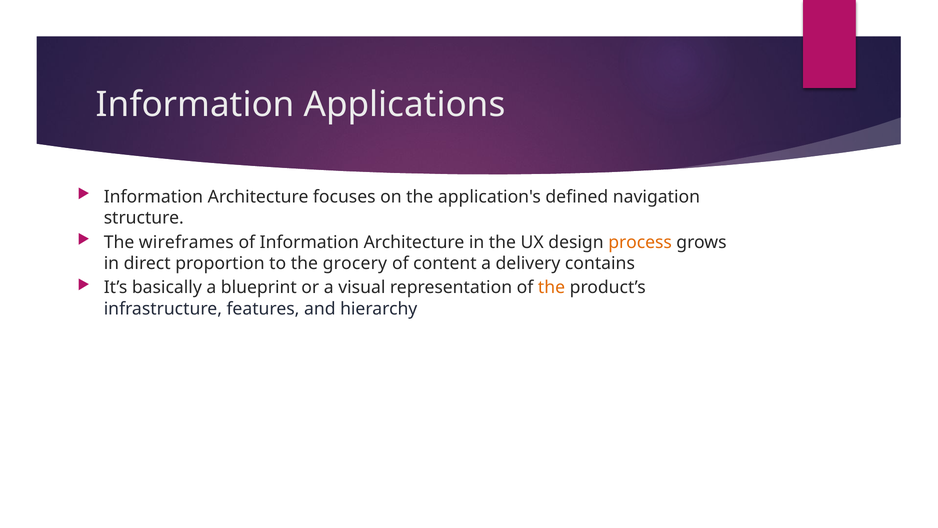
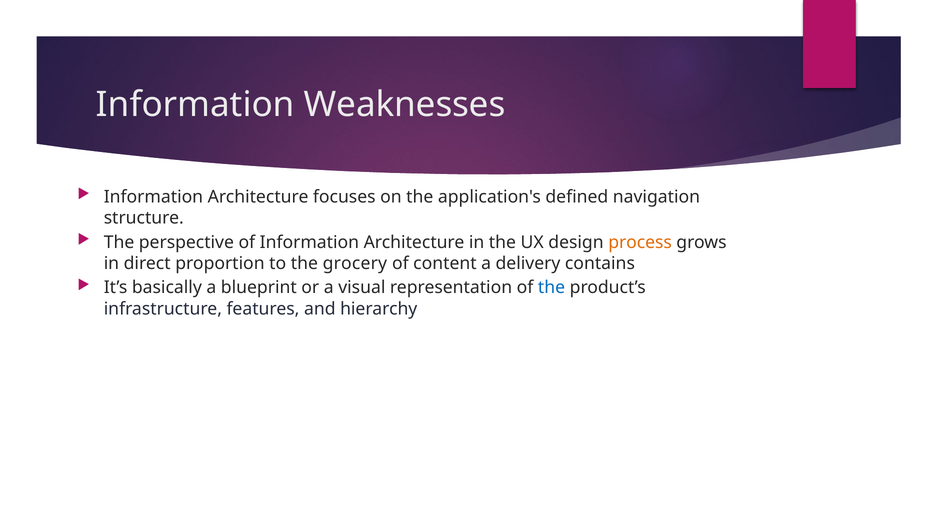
Applications: Applications -> Weaknesses
wireframes: wireframes -> perspective
the at (552, 287) colour: orange -> blue
